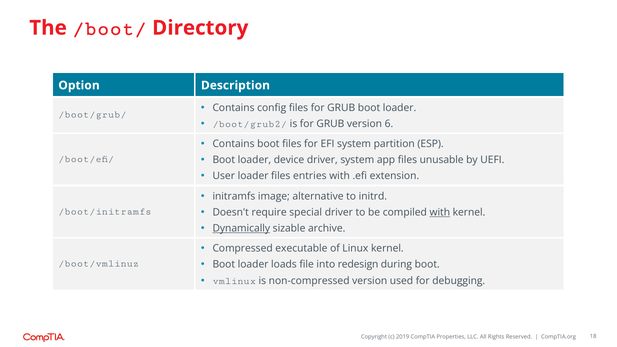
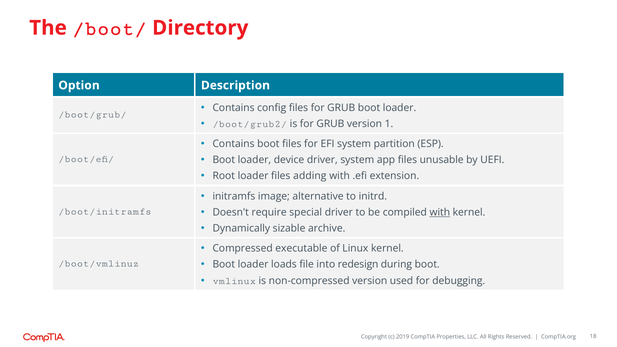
6: 6 -> 1
User: User -> Root
entries: entries -> adding
Dynamically underline: present -> none
